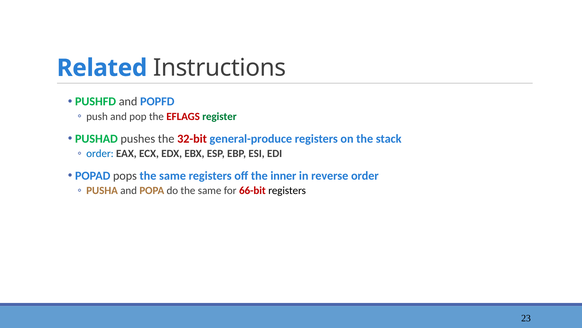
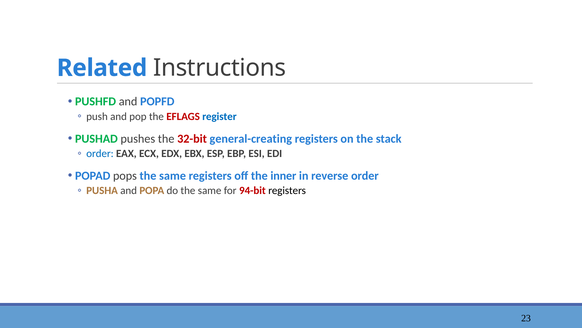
register colour: green -> blue
general-produce: general-produce -> general-creating
66-bit: 66-bit -> 94-bit
